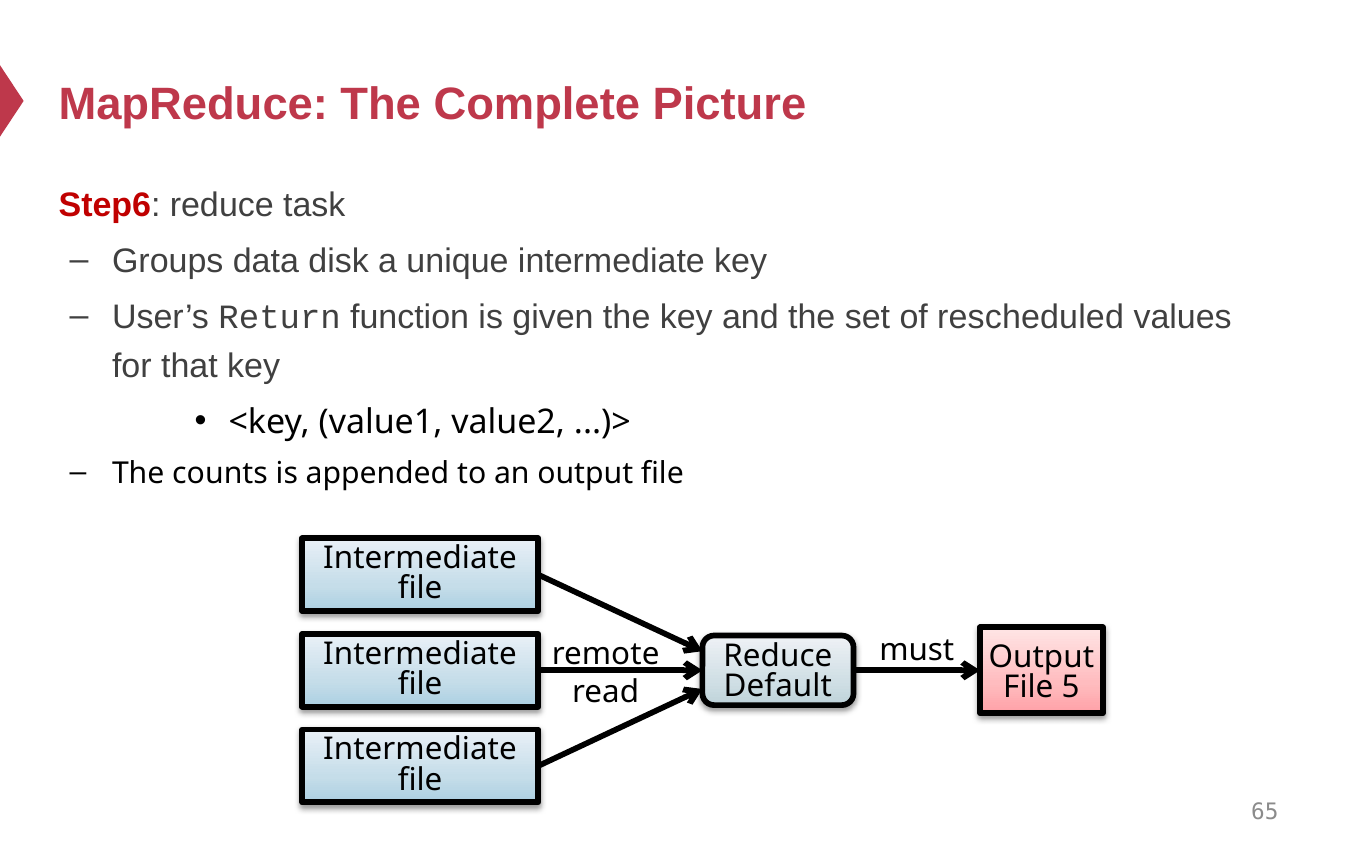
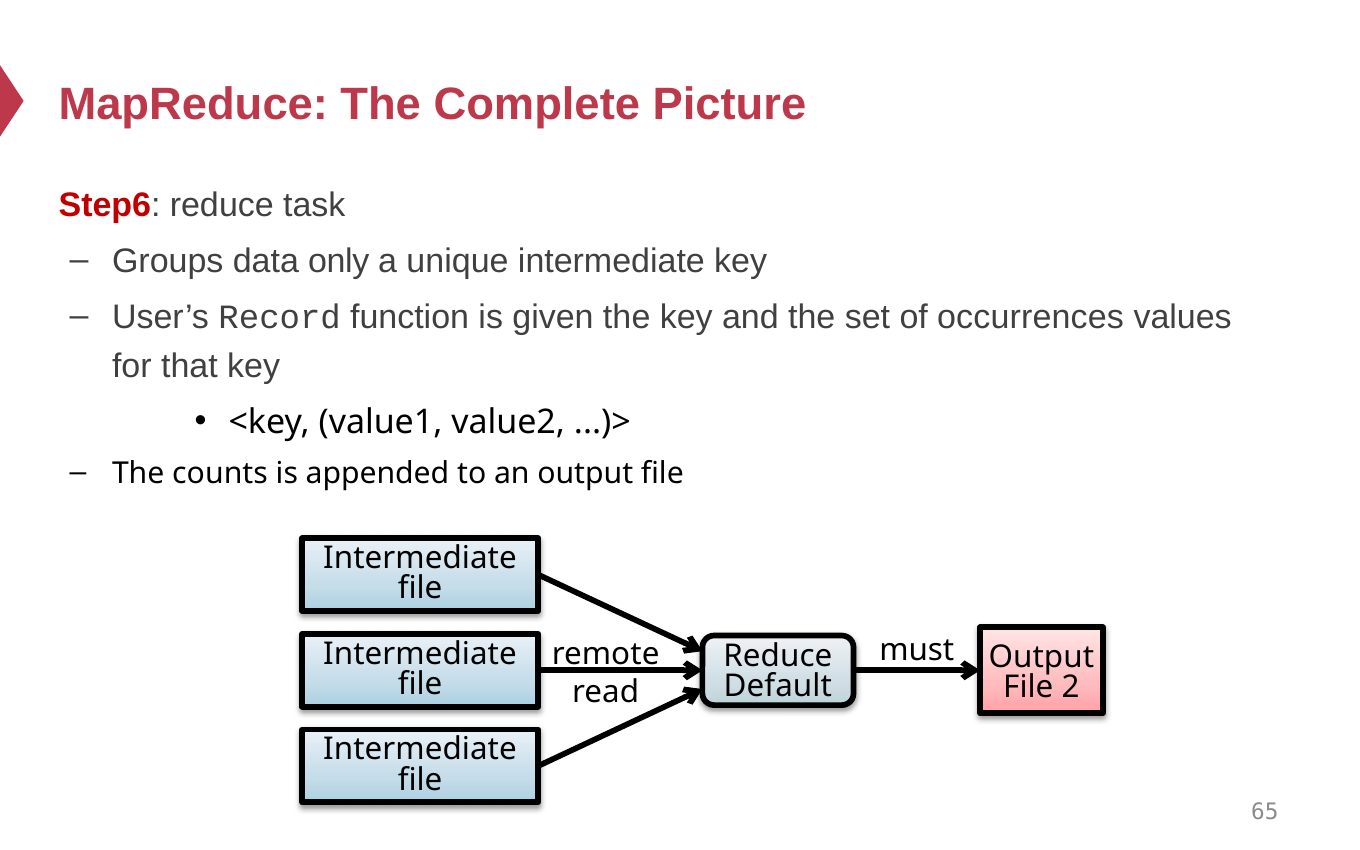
disk: disk -> only
Return: Return -> Record
rescheduled: rescheduled -> occurrences
5: 5 -> 2
